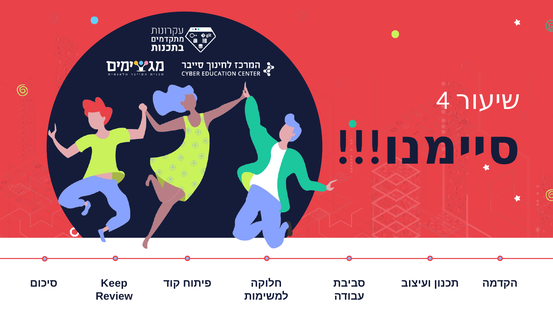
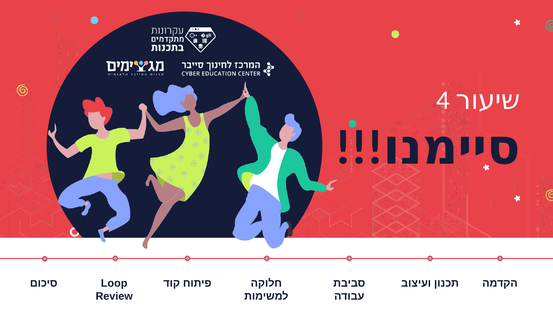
Keep: Keep -> Loop
